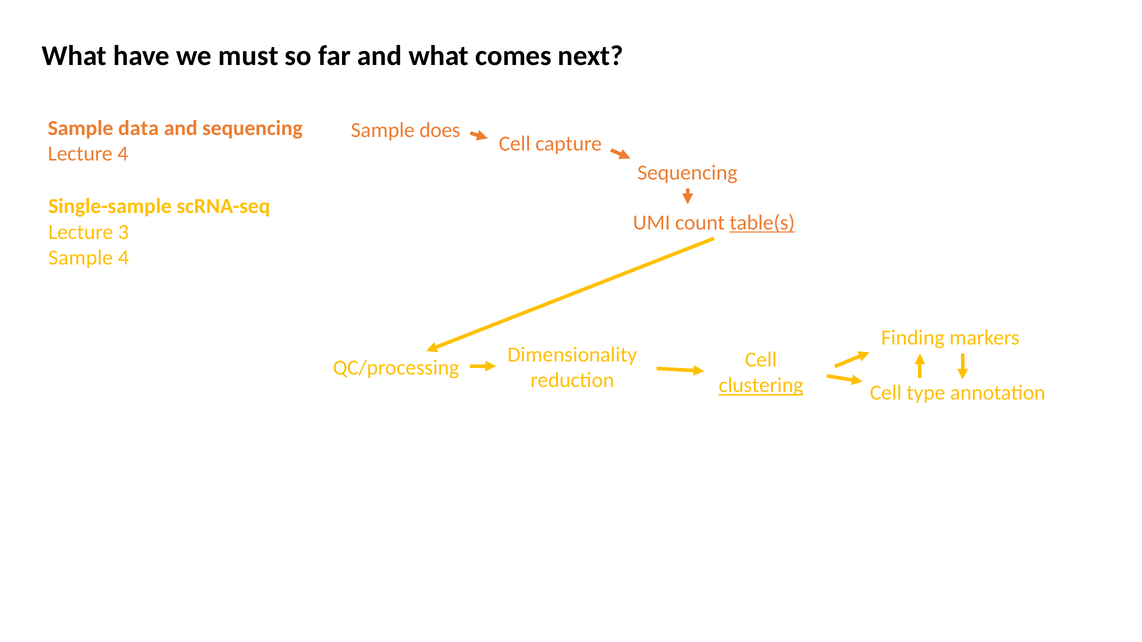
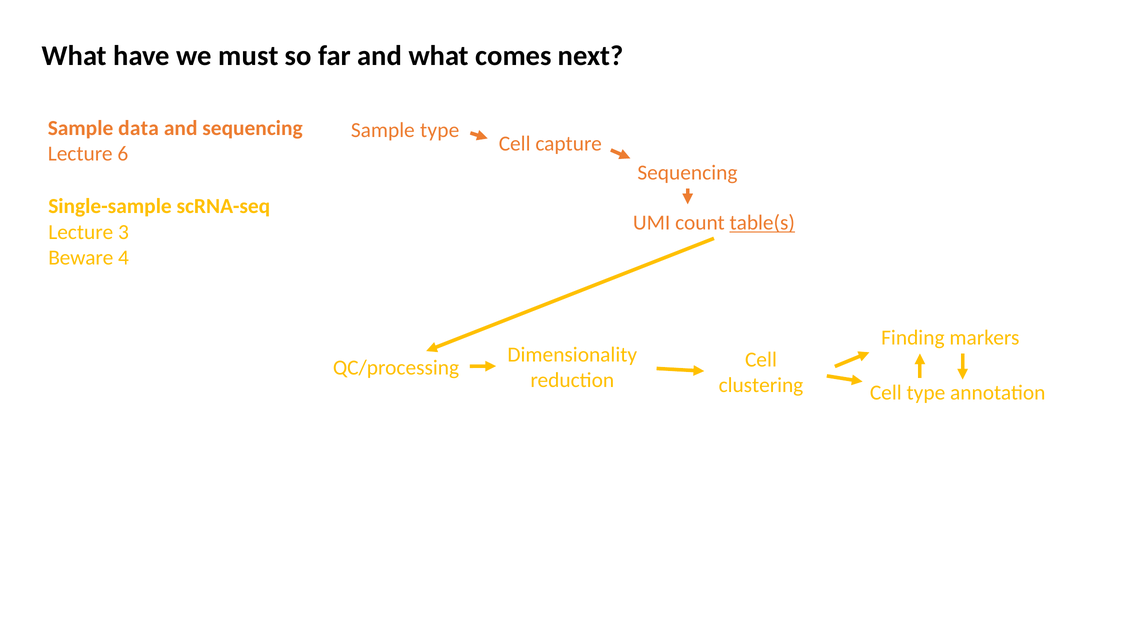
Sample does: does -> type
Lecture 4: 4 -> 6
Sample at (81, 258): Sample -> Beware
clustering underline: present -> none
